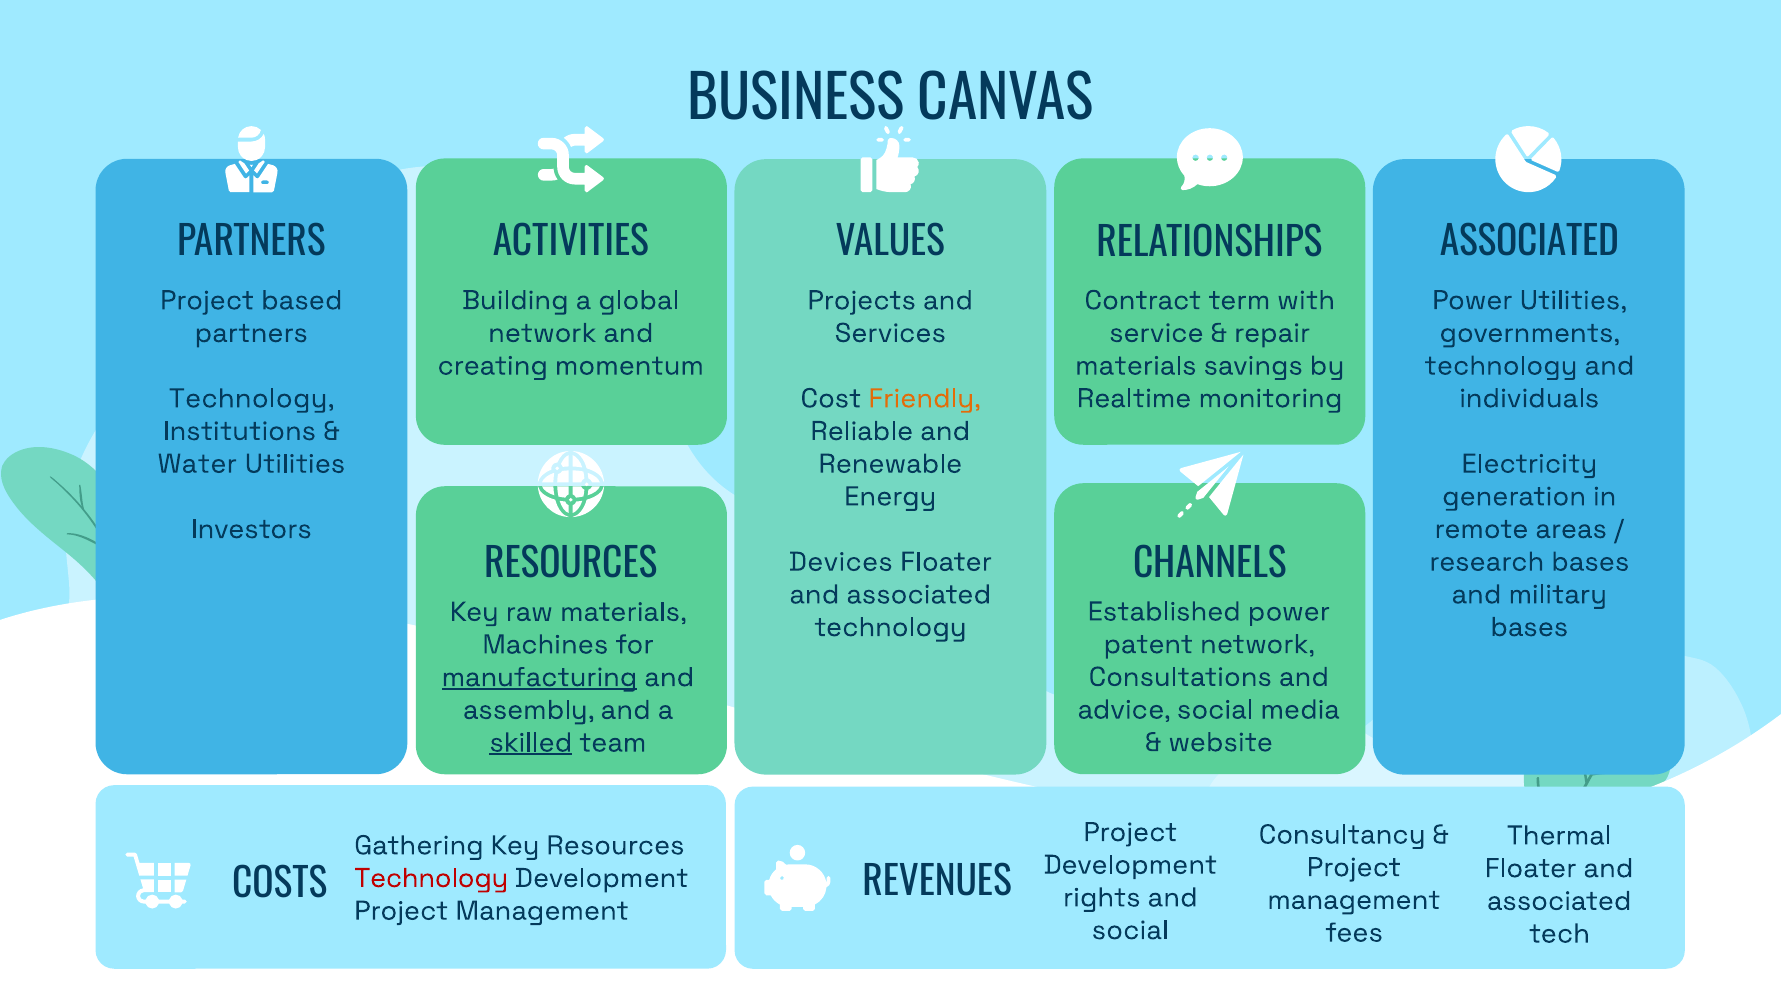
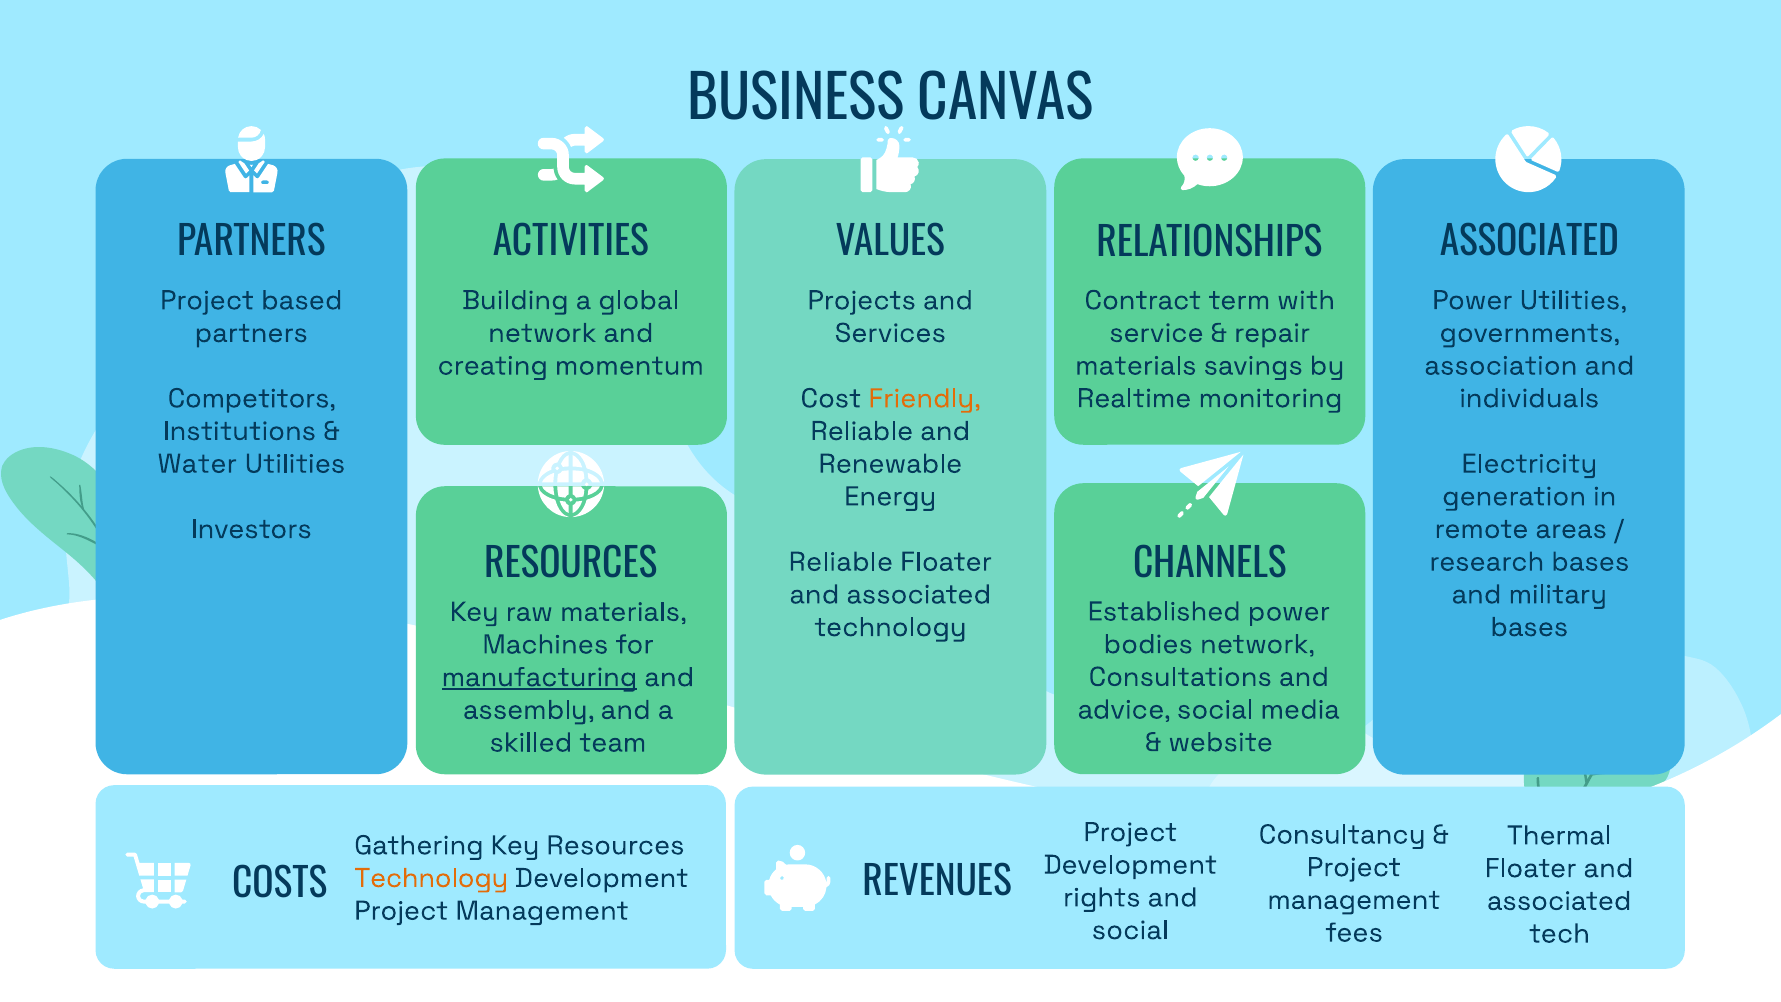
technology at (1501, 366): technology -> association
Technology at (252, 398): Technology -> Competitors
Devices at (841, 562): Devices -> Reliable
patent: patent -> bodies
skilled underline: present -> none
Technology at (431, 878) colour: red -> orange
